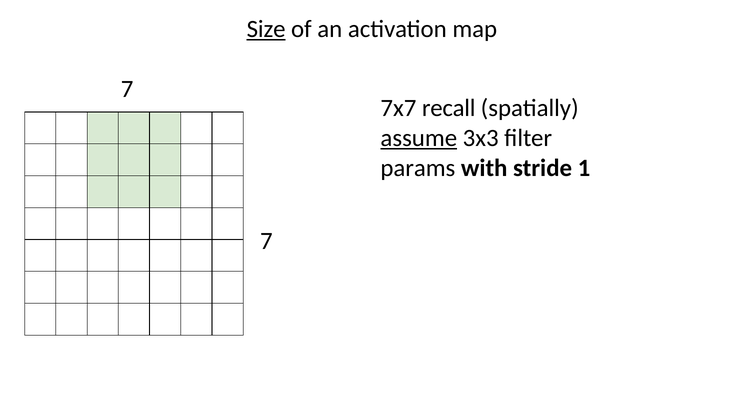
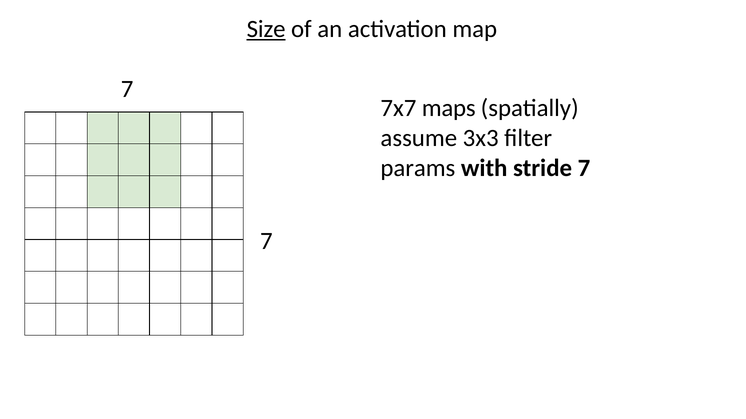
recall: recall -> maps
assume underline: present -> none
stride 1: 1 -> 7
